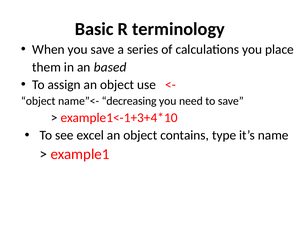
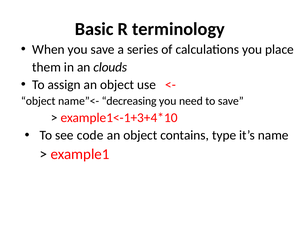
based: based -> clouds
excel: excel -> code
